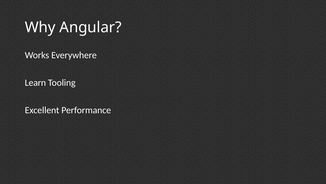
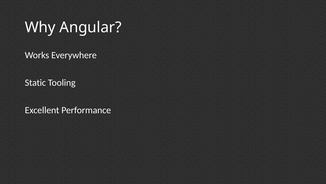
Learn: Learn -> Static
